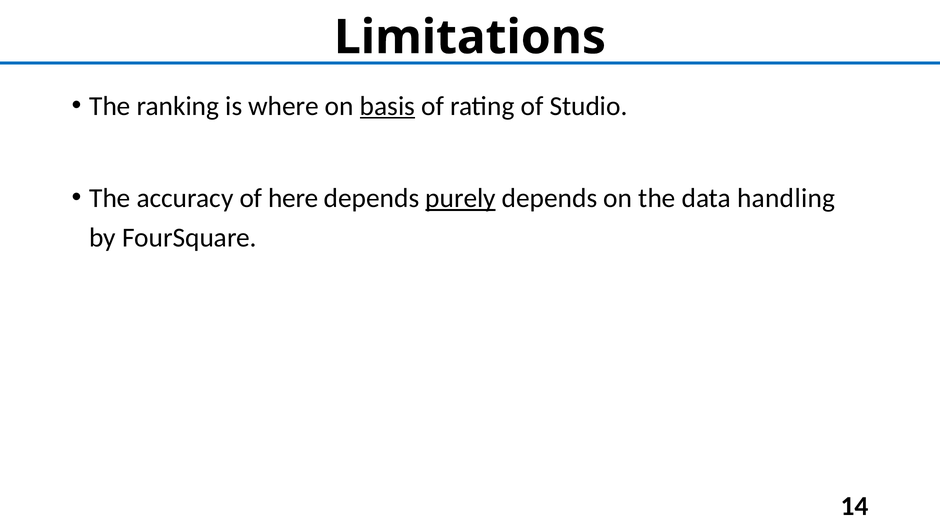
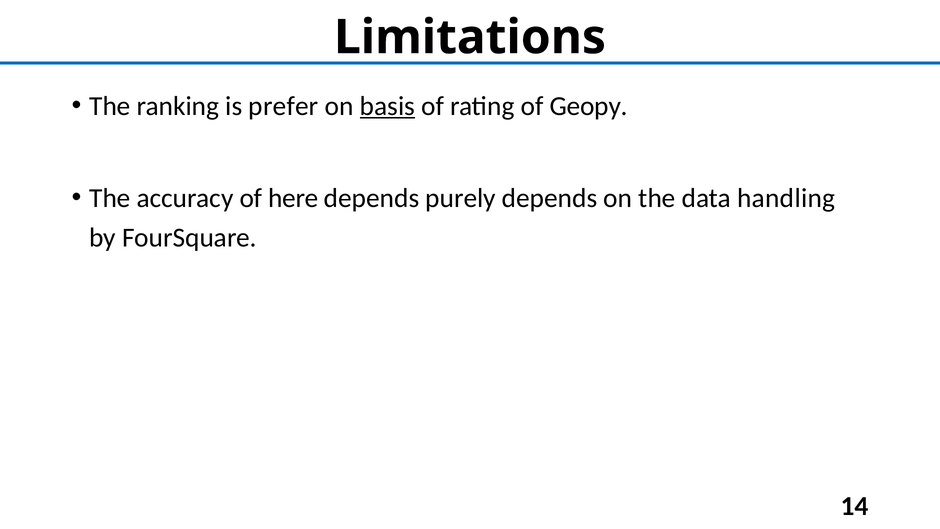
where: where -> prefer
Studio: Studio -> Geopy
purely underline: present -> none
